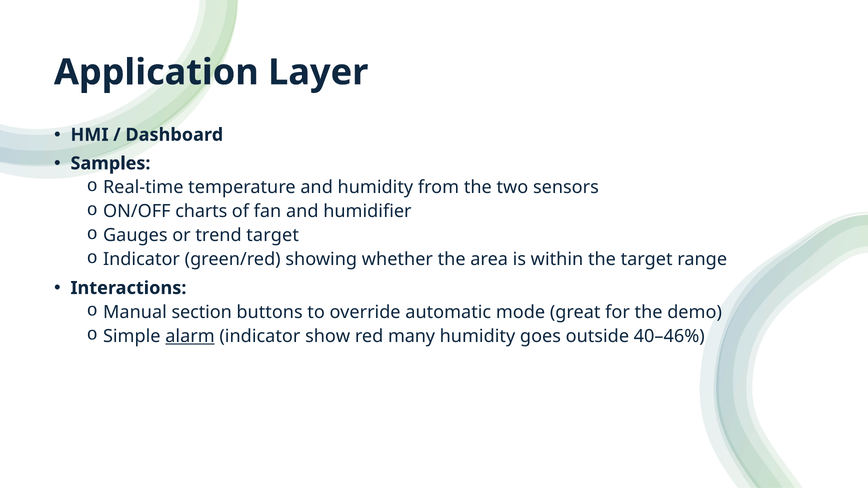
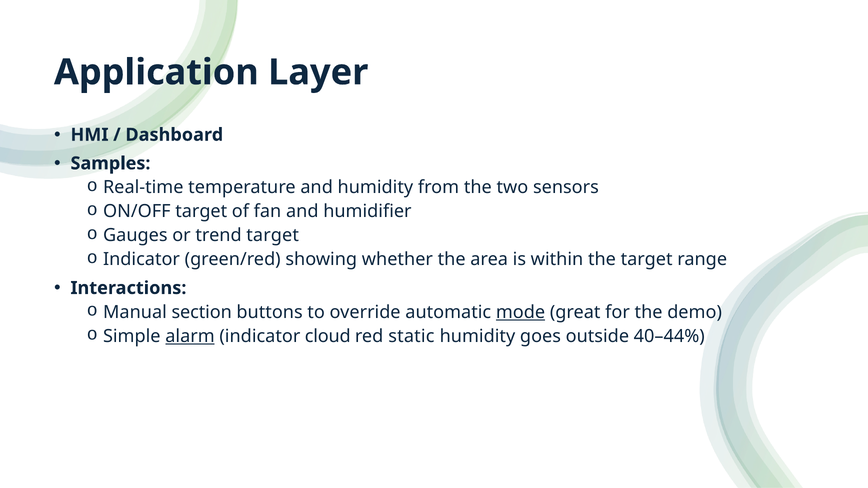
ON/OFF charts: charts -> target
mode underline: none -> present
show: show -> cloud
many: many -> static
40–46%: 40–46% -> 40–44%
